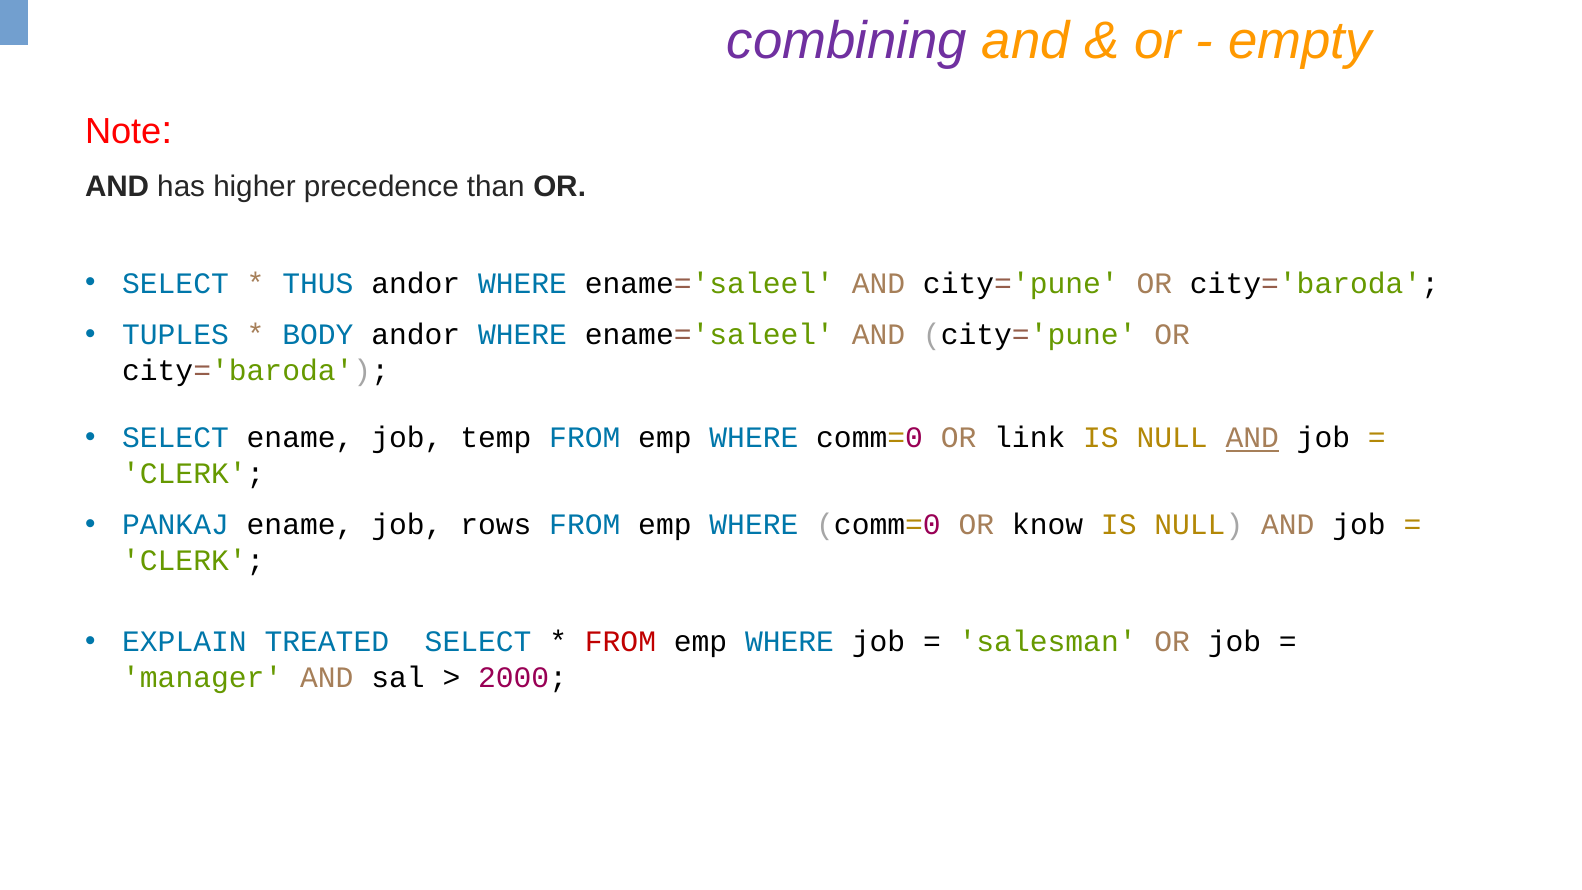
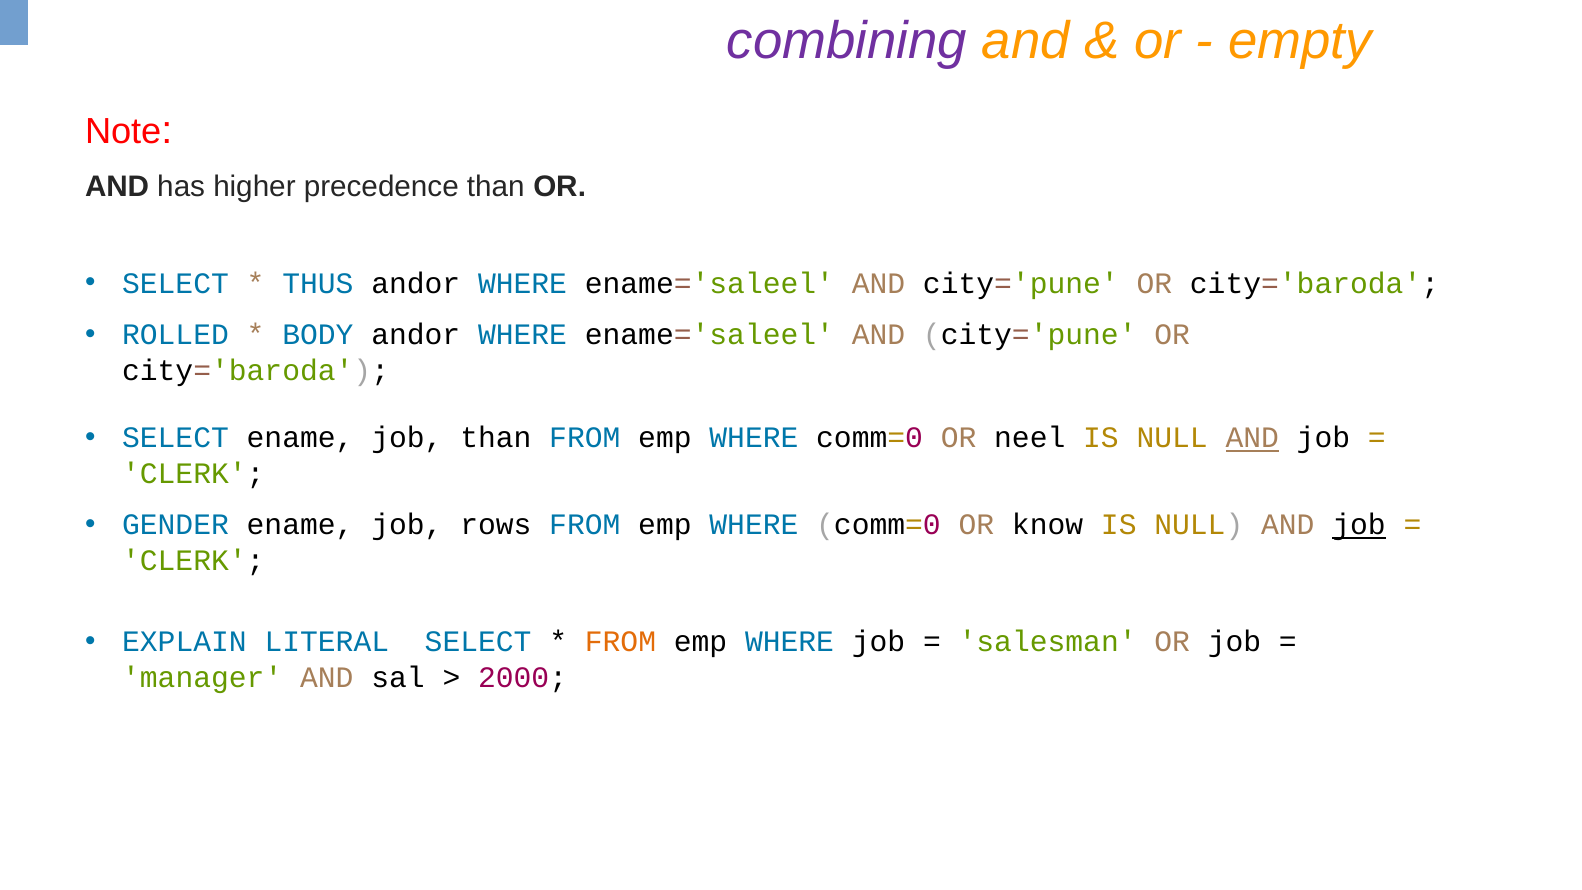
TUPLES: TUPLES -> ROLLED
job temp: temp -> than
link: link -> neel
PANKAJ: PANKAJ -> GENDER
job at (1359, 525) underline: none -> present
TREATED: TREATED -> LITERAL
FROM at (620, 642) colour: red -> orange
